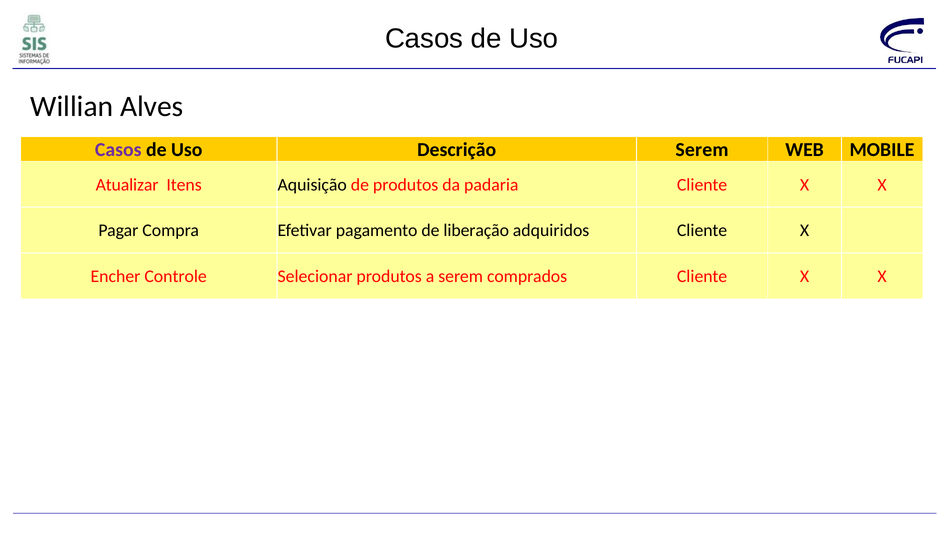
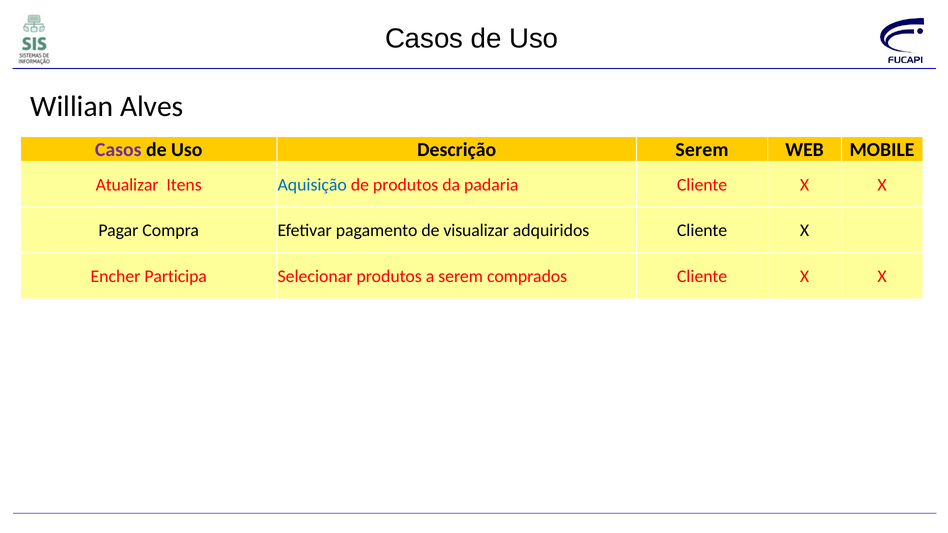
Aquisição colour: black -> blue
liberação: liberação -> visualizar
Controle: Controle -> Participa
